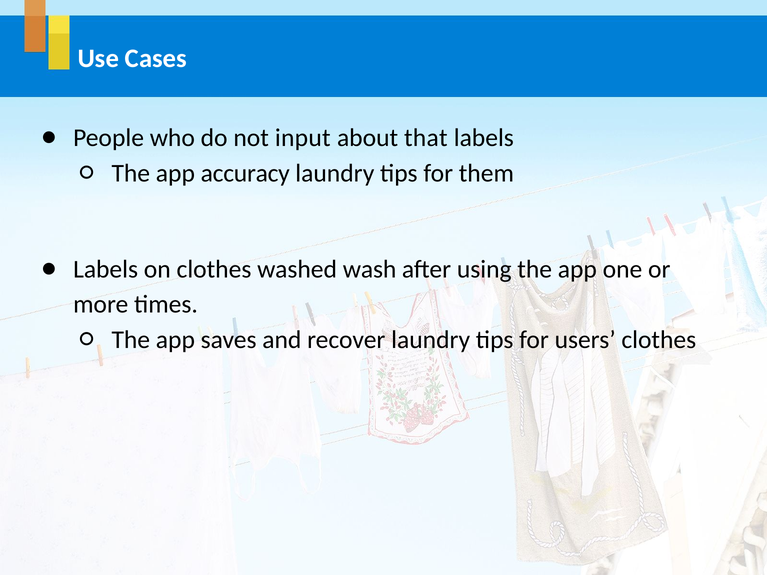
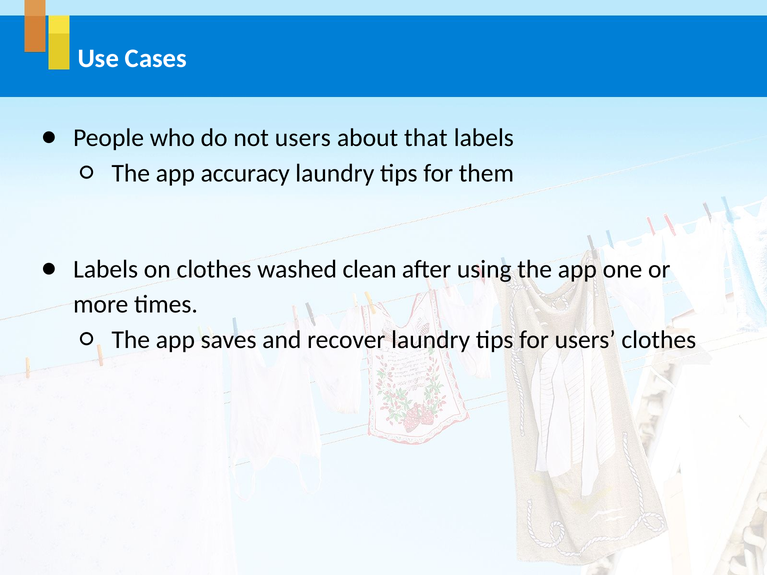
not input: input -> users
wash: wash -> clean
